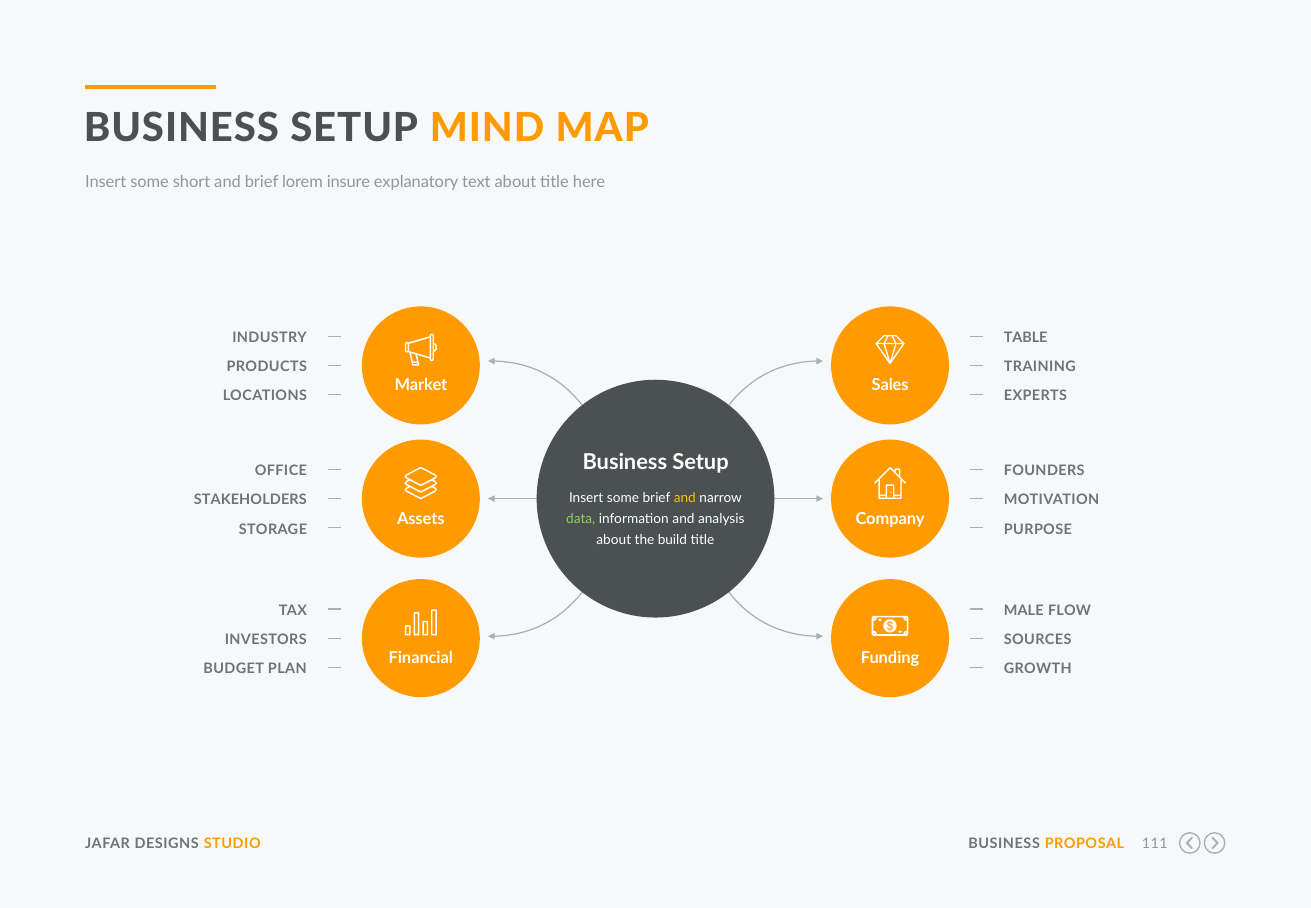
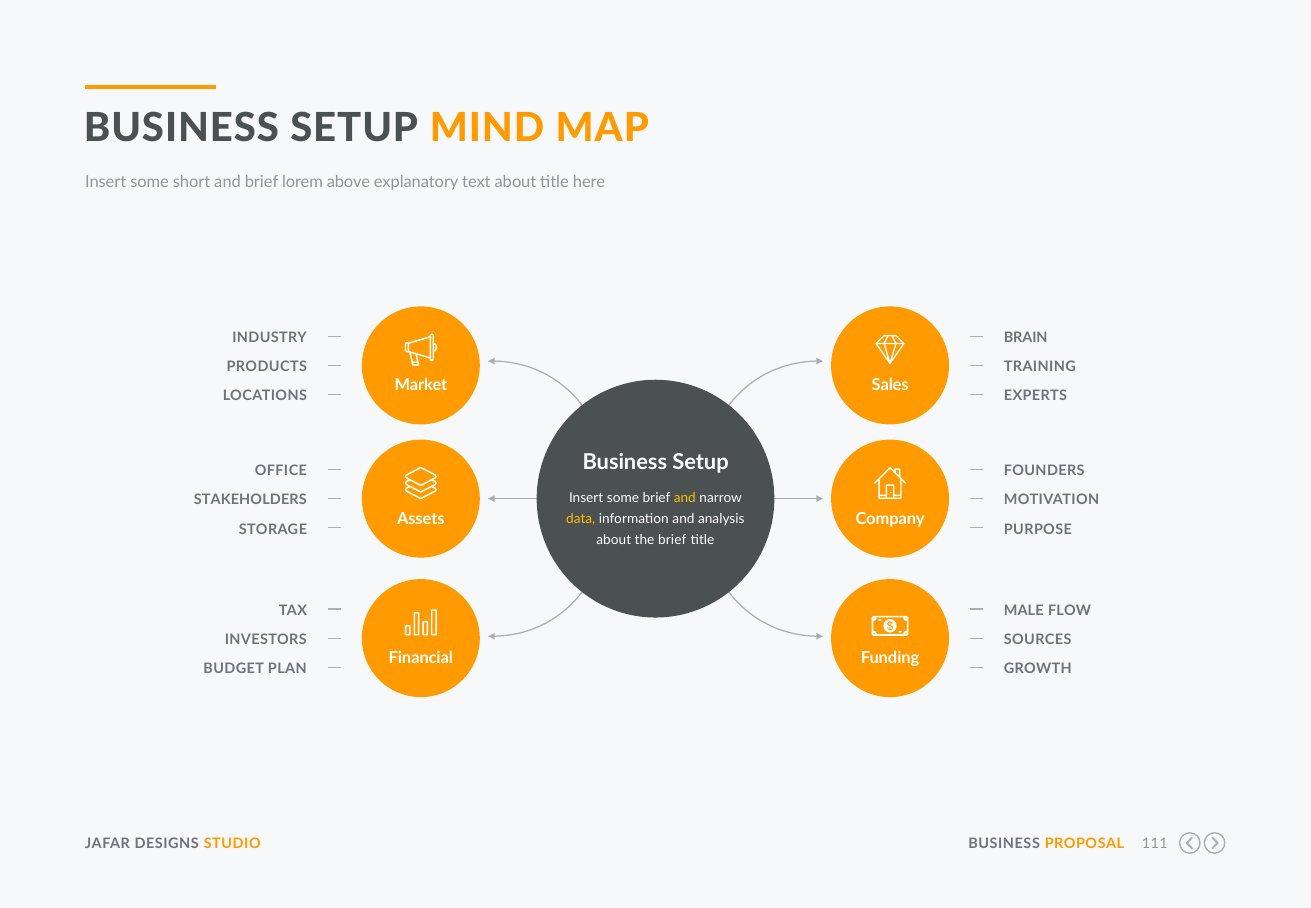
insure: insure -> above
TABLE: TABLE -> BRAIN
data colour: light green -> yellow
the build: build -> brief
